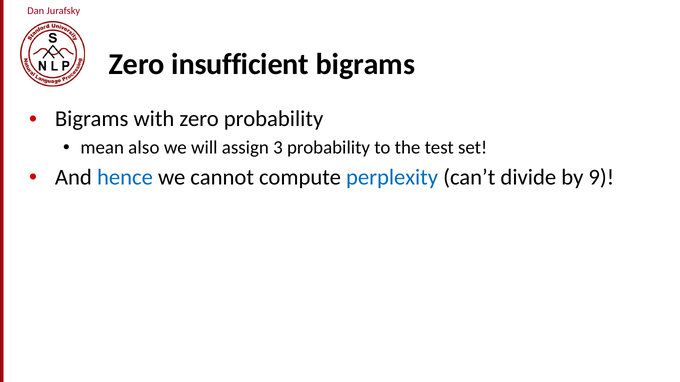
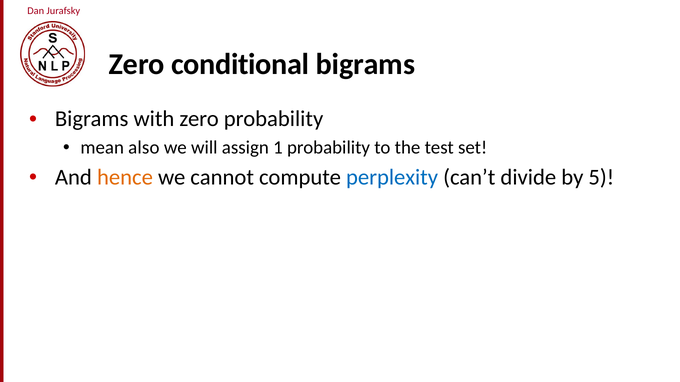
insufficient: insufficient -> conditional
3: 3 -> 1
hence colour: blue -> orange
9: 9 -> 5
